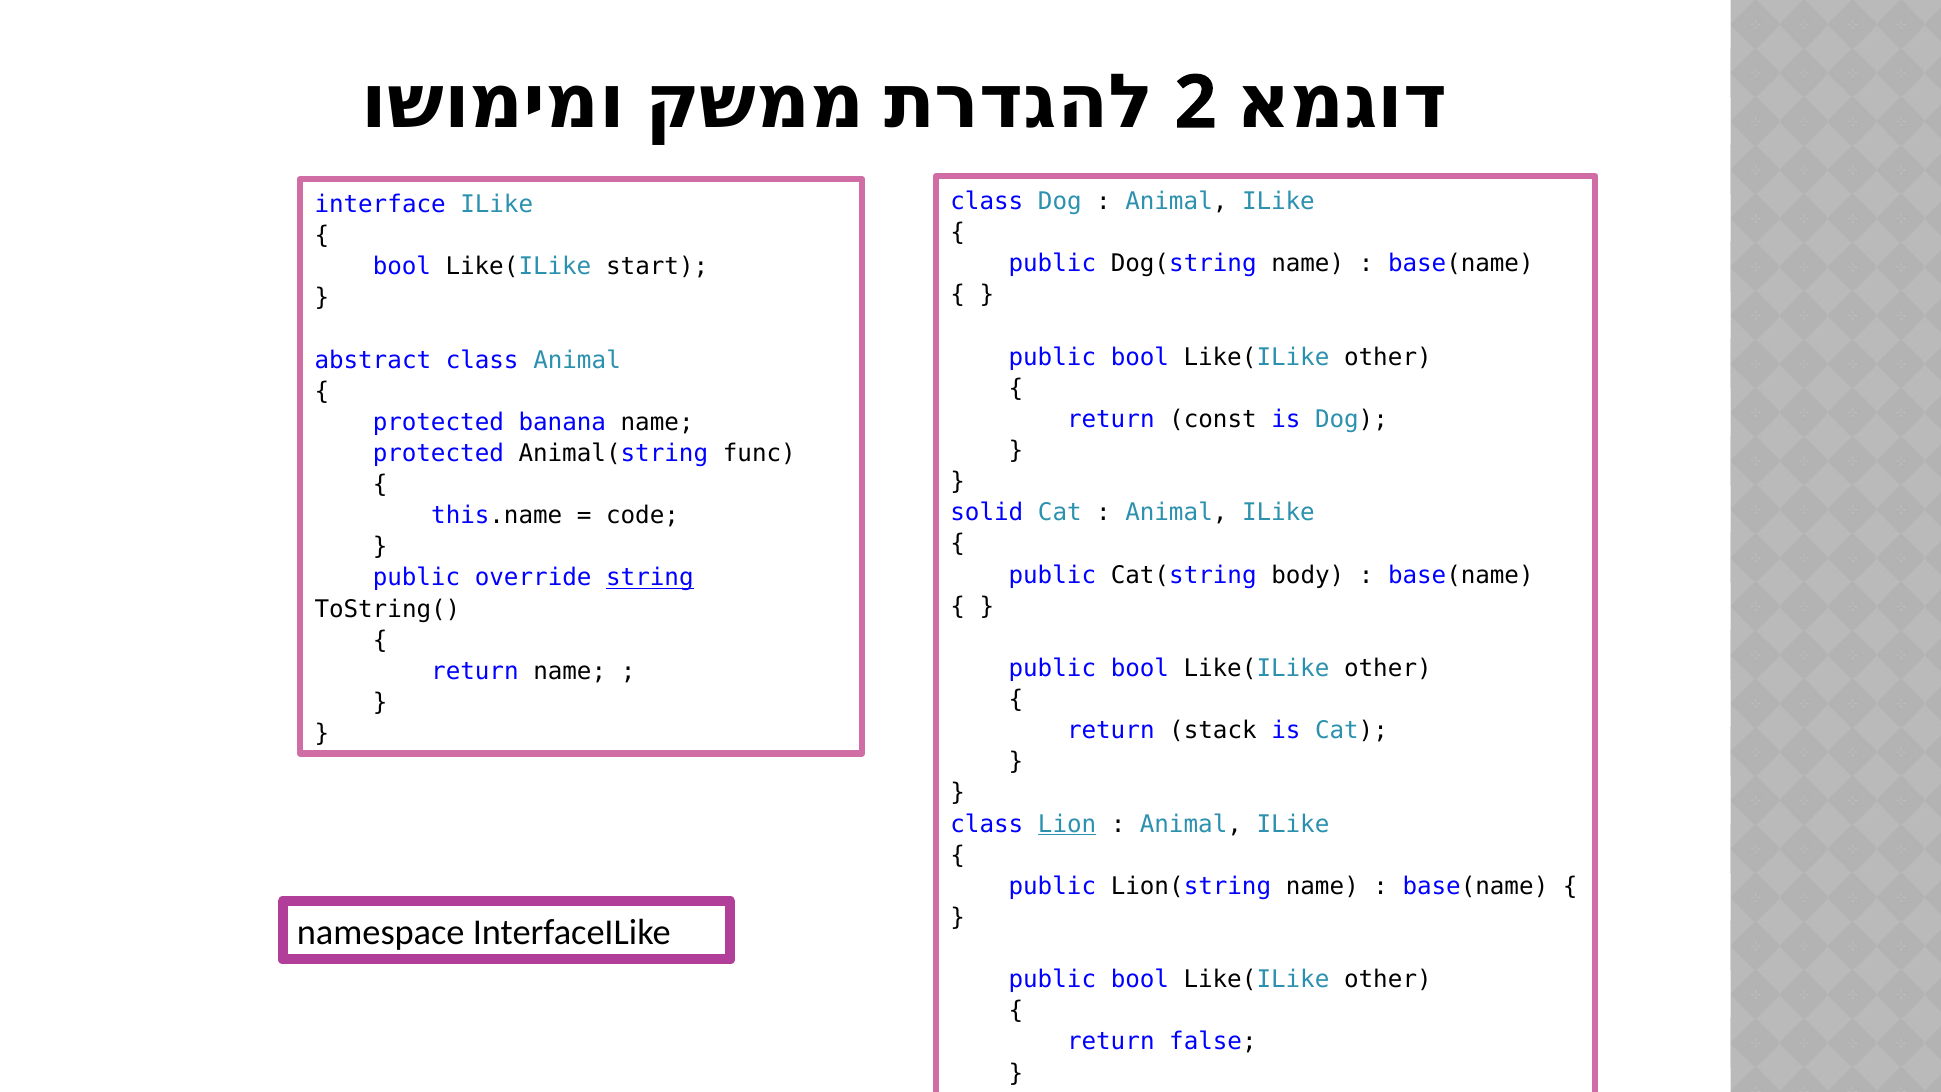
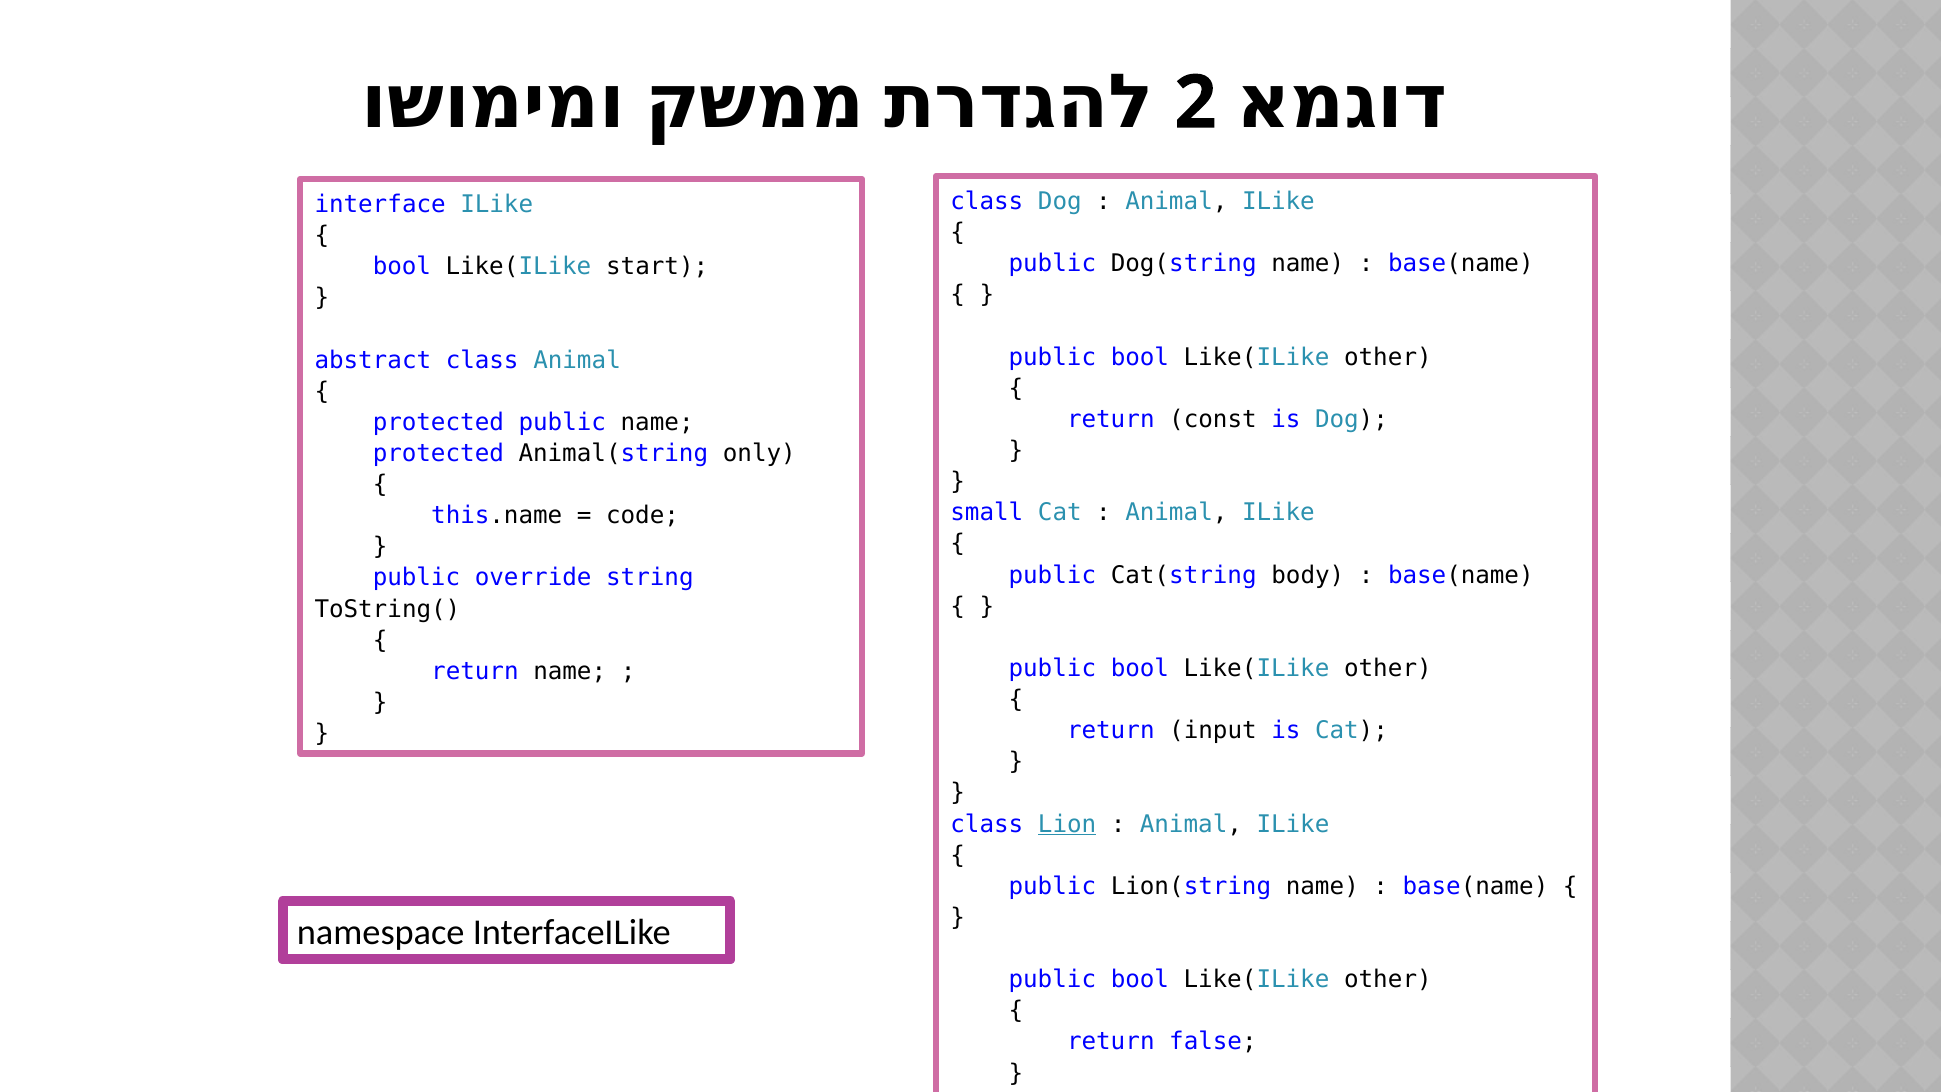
protected banana: banana -> public
func: func -> only
solid: solid -> small
string underline: present -> none
stack: stack -> input
